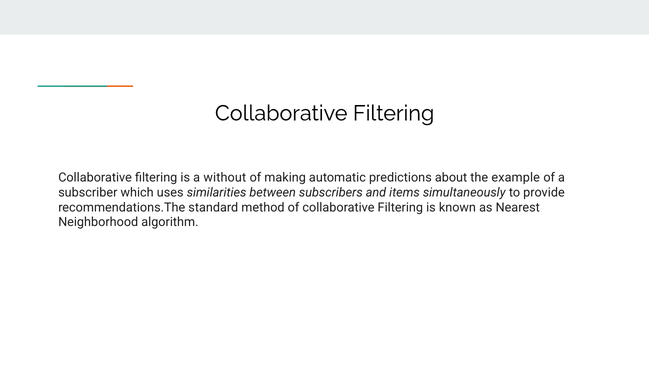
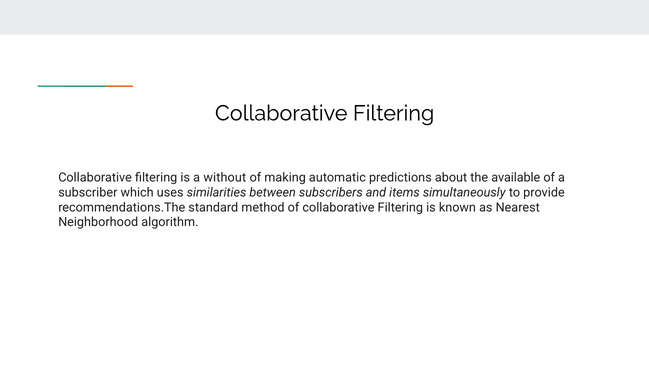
example: example -> available
